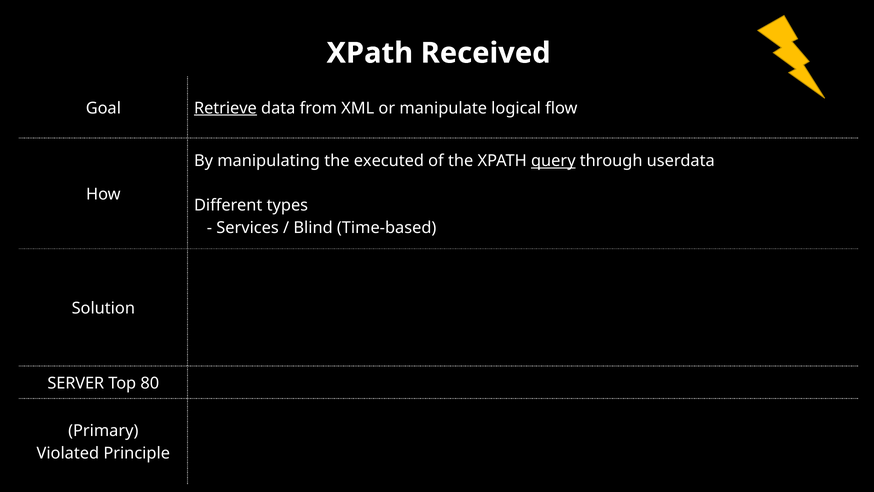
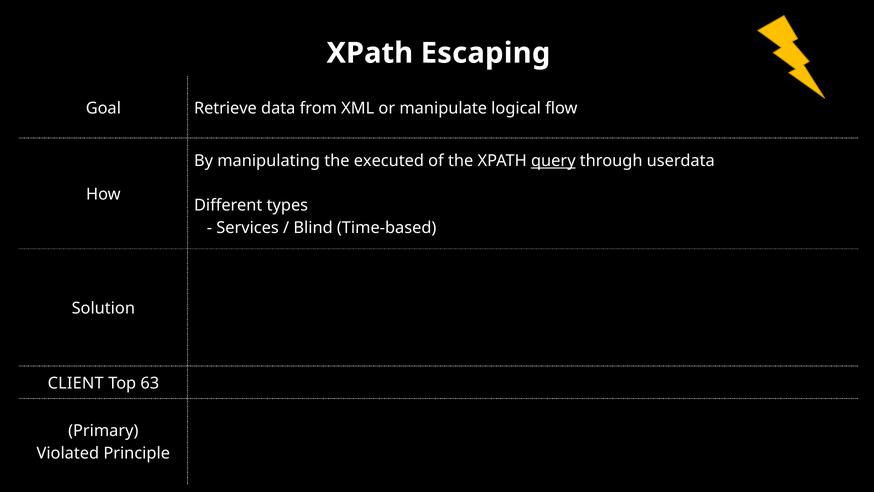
Received: Received -> Escaping
Retrieve underline: present -> none
SERVER: SERVER -> CLIENT
80: 80 -> 63
